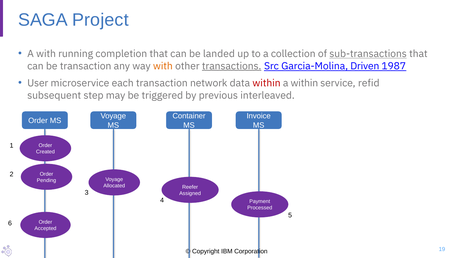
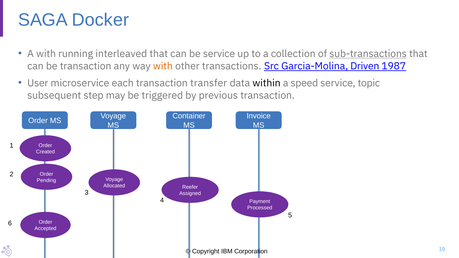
Project: Project -> Docker
completion: completion -> interleaved
be landed: landed -> service
transactions underline: present -> none
network: network -> transfer
within at (267, 83) colour: red -> black
a within: within -> speed
refid: refid -> topic
previous interleaved: interleaved -> transaction
